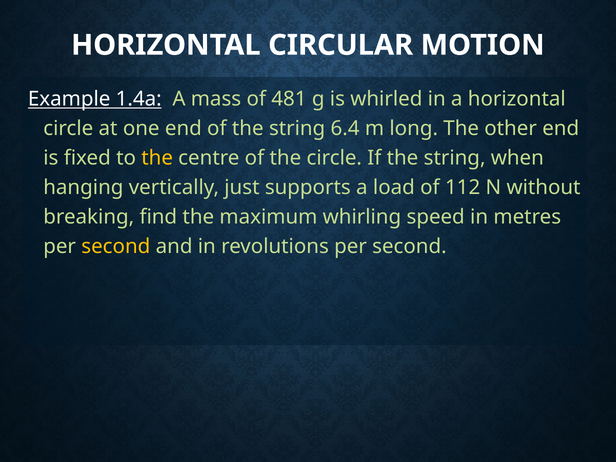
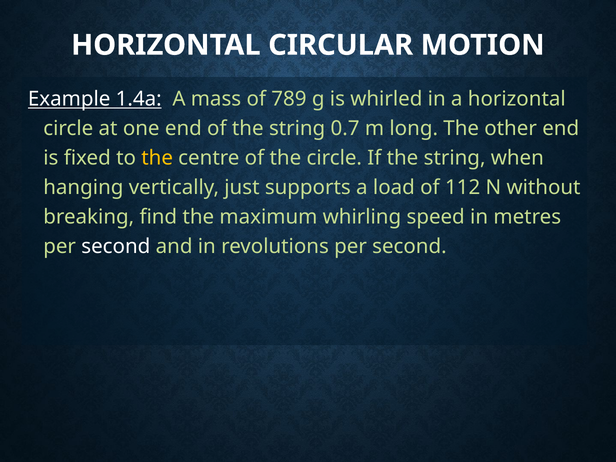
481: 481 -> 789
6.4: 6.4 -> 0.7
second at (116, 247) colour: yellow -> white
